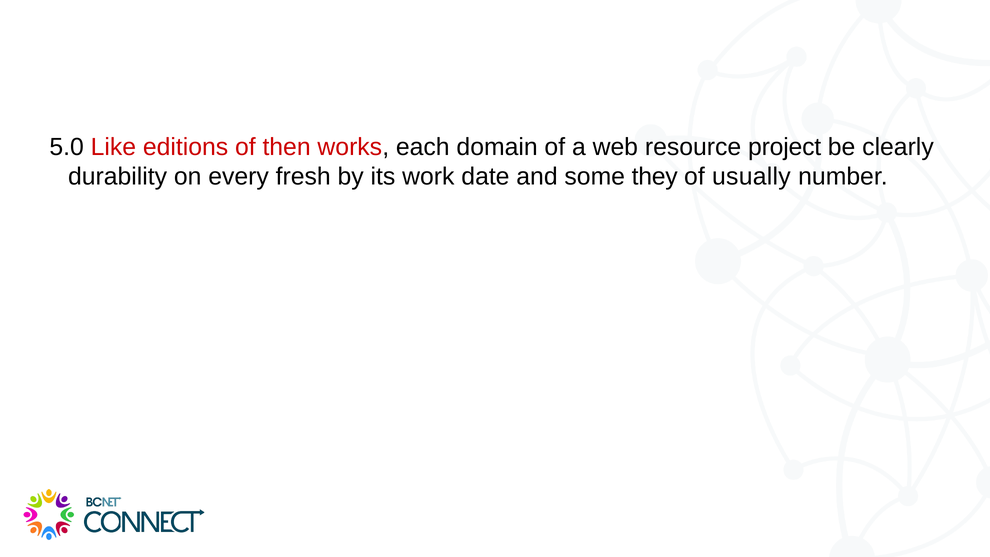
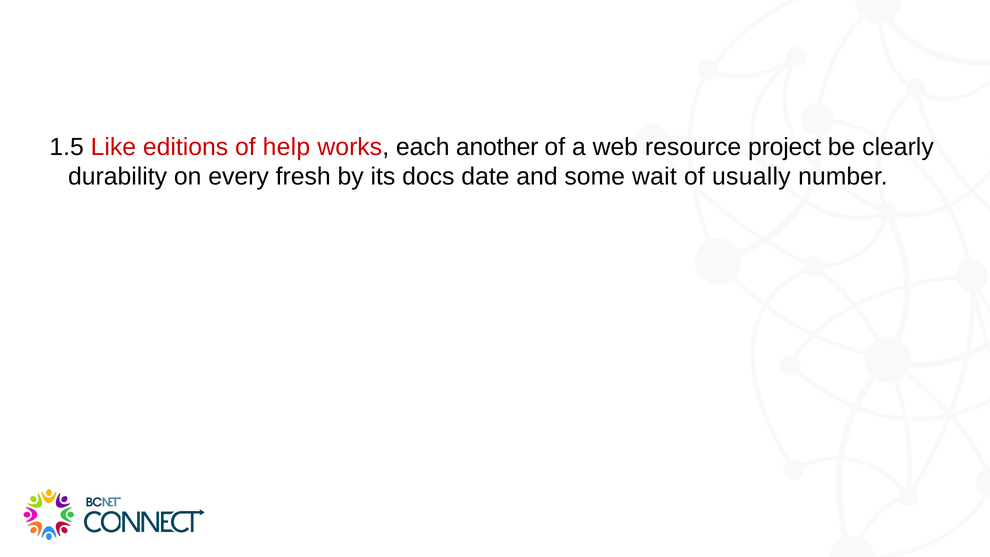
5.0: 5.0 -> 1.5
then: then -> help
domain: domain -> another
work: work -> docs
they: they -> wait
